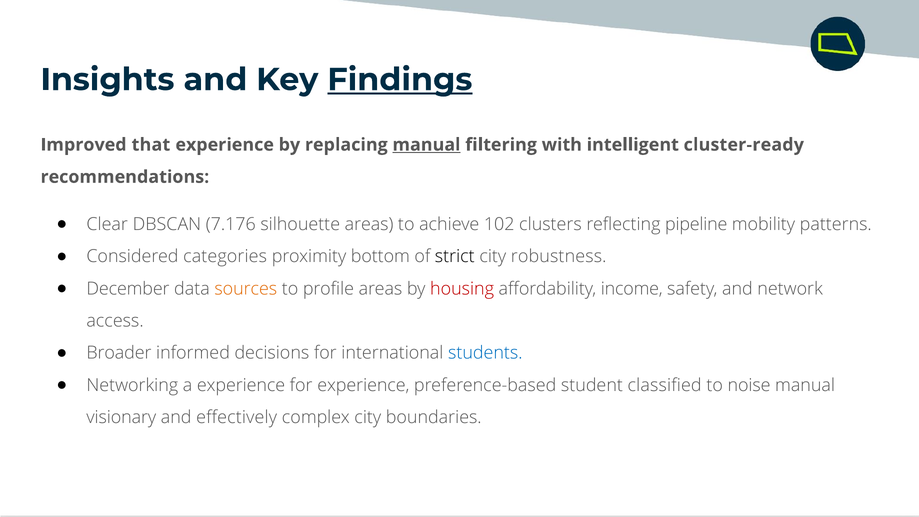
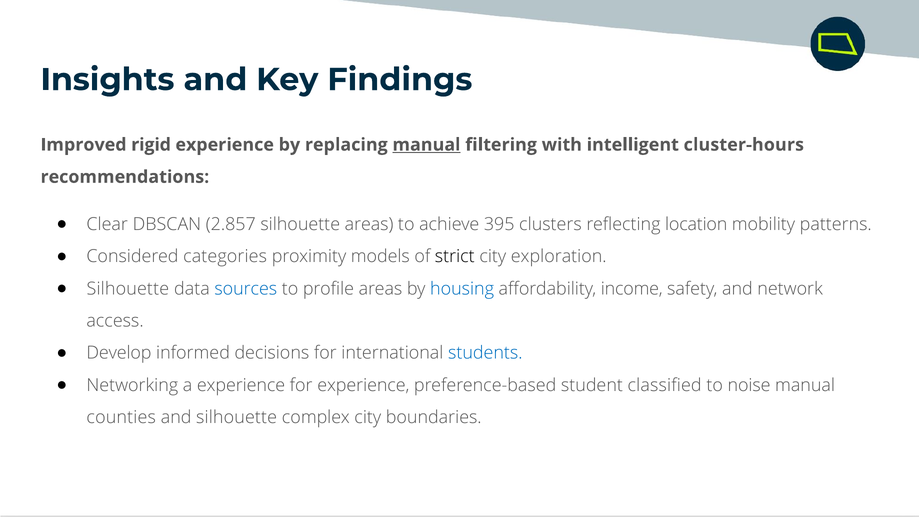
Findings underline: present -> none
that: that -> rigid
cluster-ready: cluster-ready -> cluster-hours
7.176: 7.176 -> 2.857
102: 102 -> 395
pipeline: pipeline -> location
bottom: bottom -> models
robustness: robustness -> exploration
December at (128, 289): December -> Silhouette
sources colour: orange -> blue
housing colour: red -> blue
Broader: Broader -> Develop
visionary: visionary -> counties
and effectively: effectively -> silhouette
